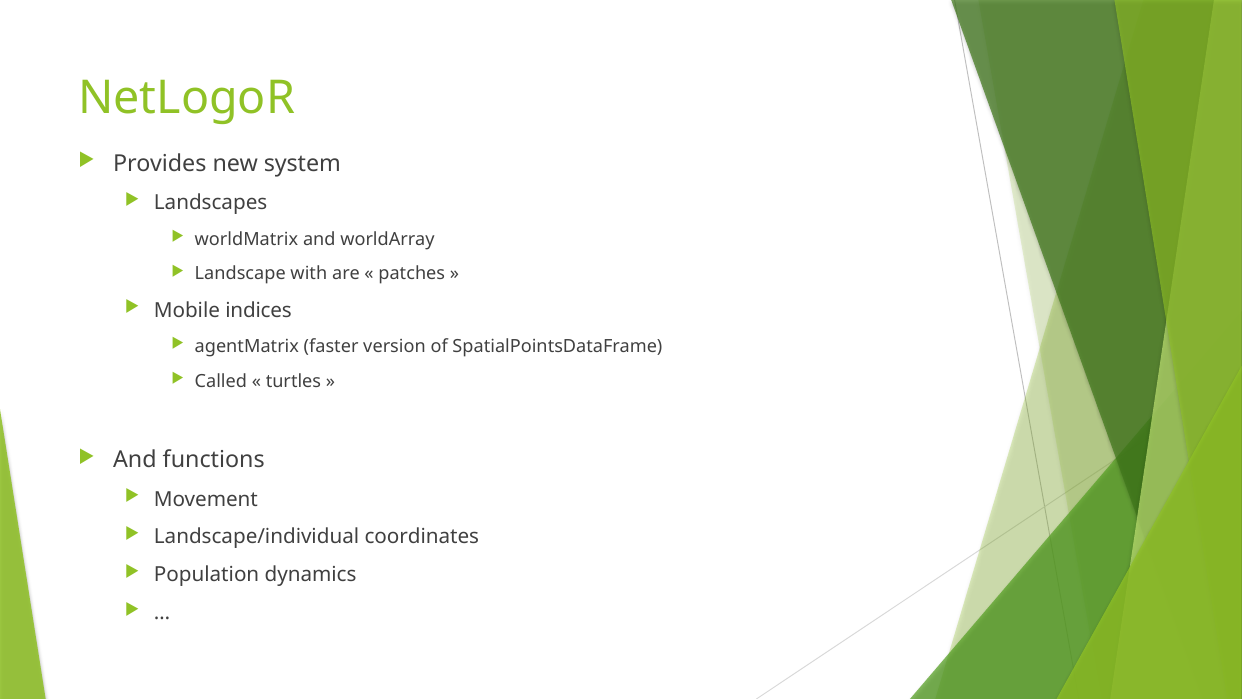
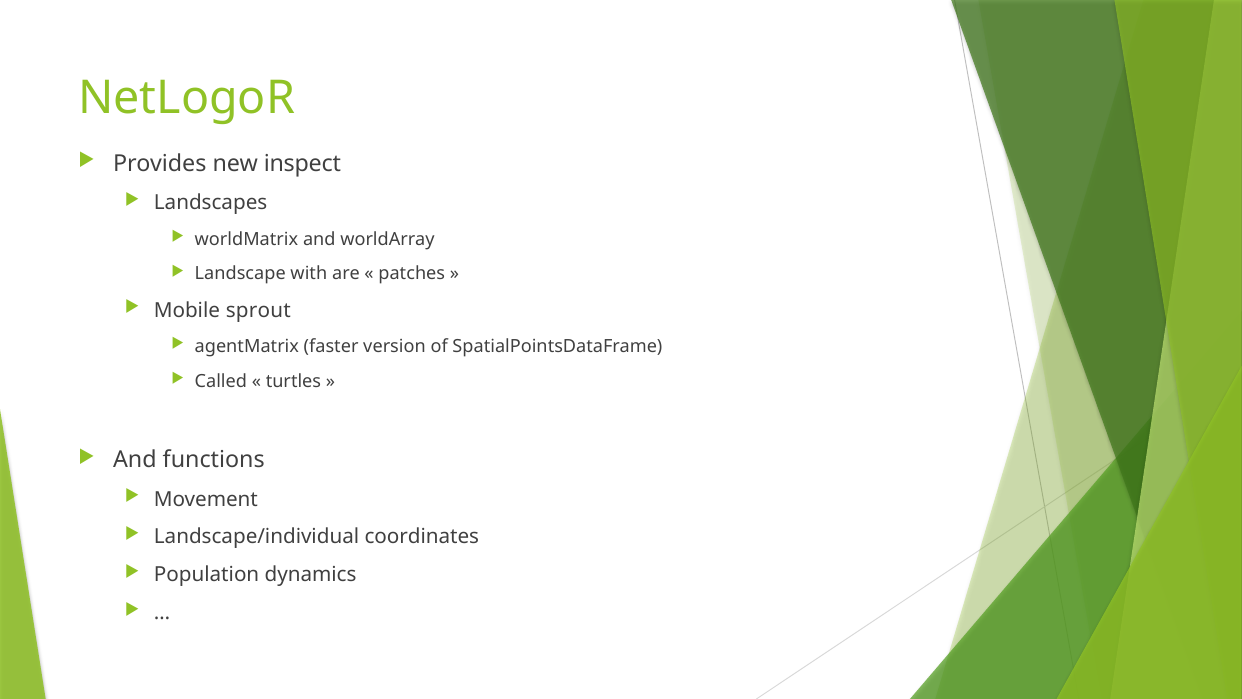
system: system -> inspect
indices: indices -> sprout
